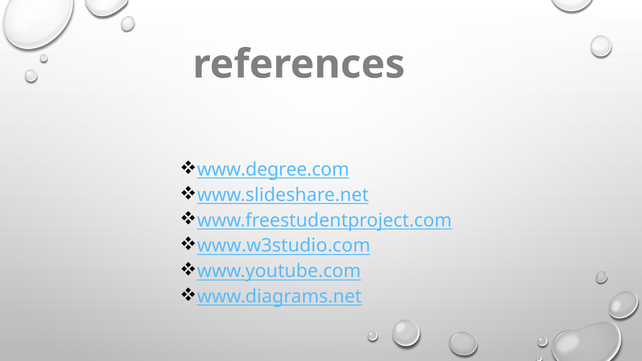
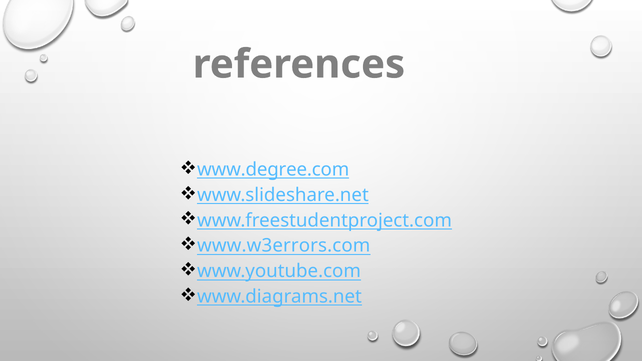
www.w3studio.com: www.w3studio.com -> www.w3errors.com
